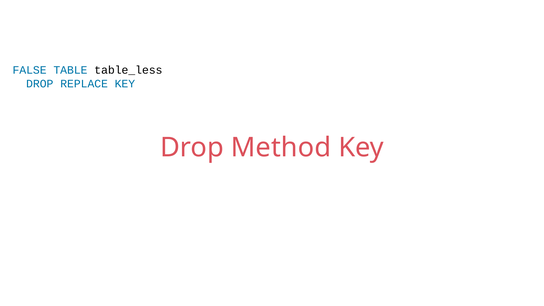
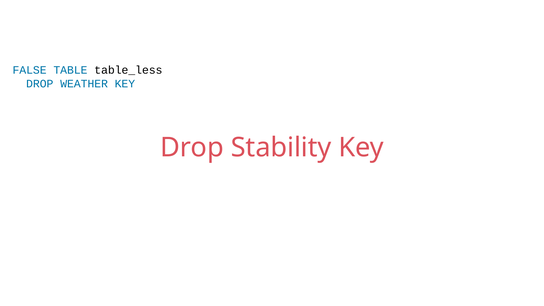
REPLACE: REPLACE -> WEATHER
Method: Method -> Stability
